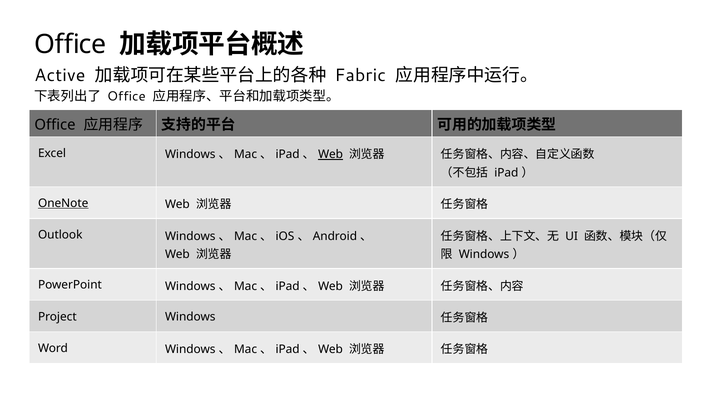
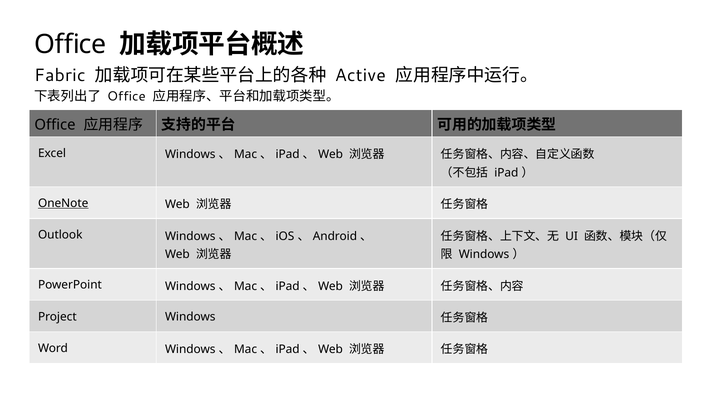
Active: Active -> Fabric
Fabric: Fabric -> Active
Web at (331, 155) underline: present -> none
